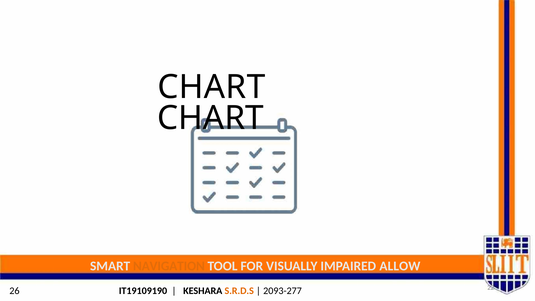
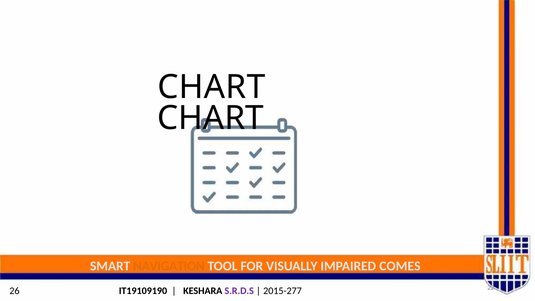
ALLOW: ALLOW -> COMES
S.R.D.S colour: orange -> purple
2093-277: 2093-277 -> 2015-277
